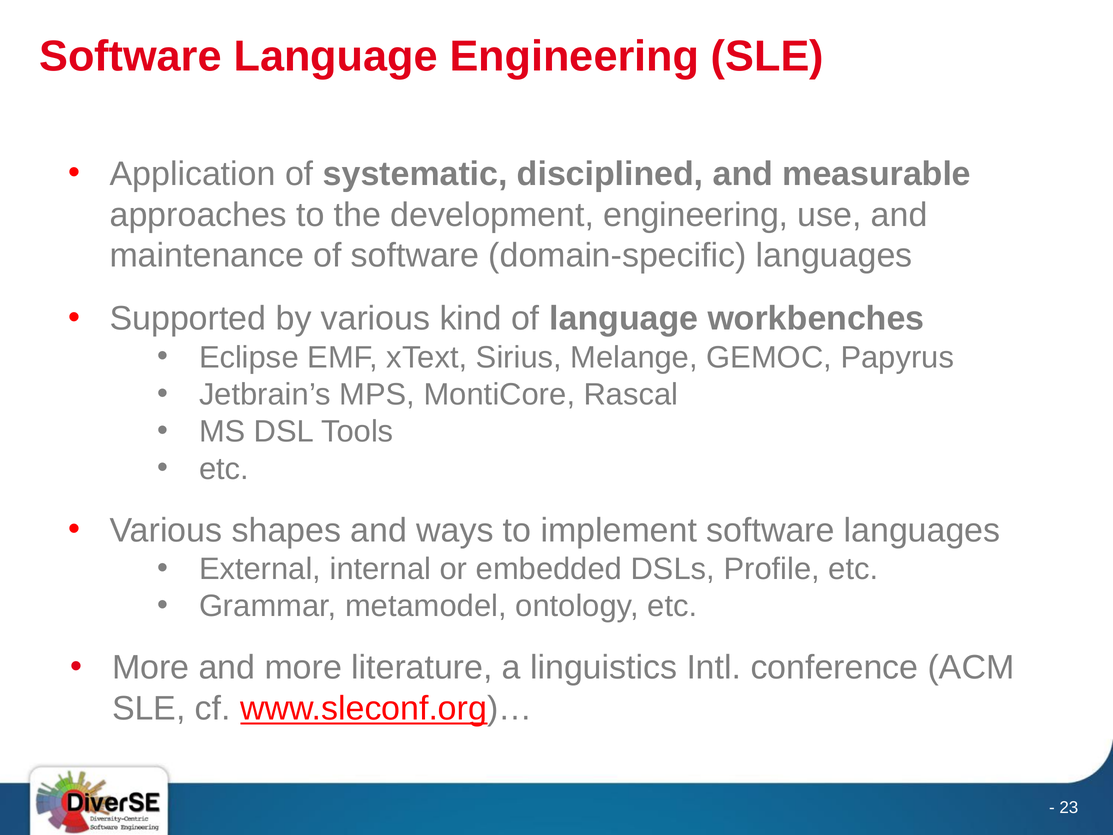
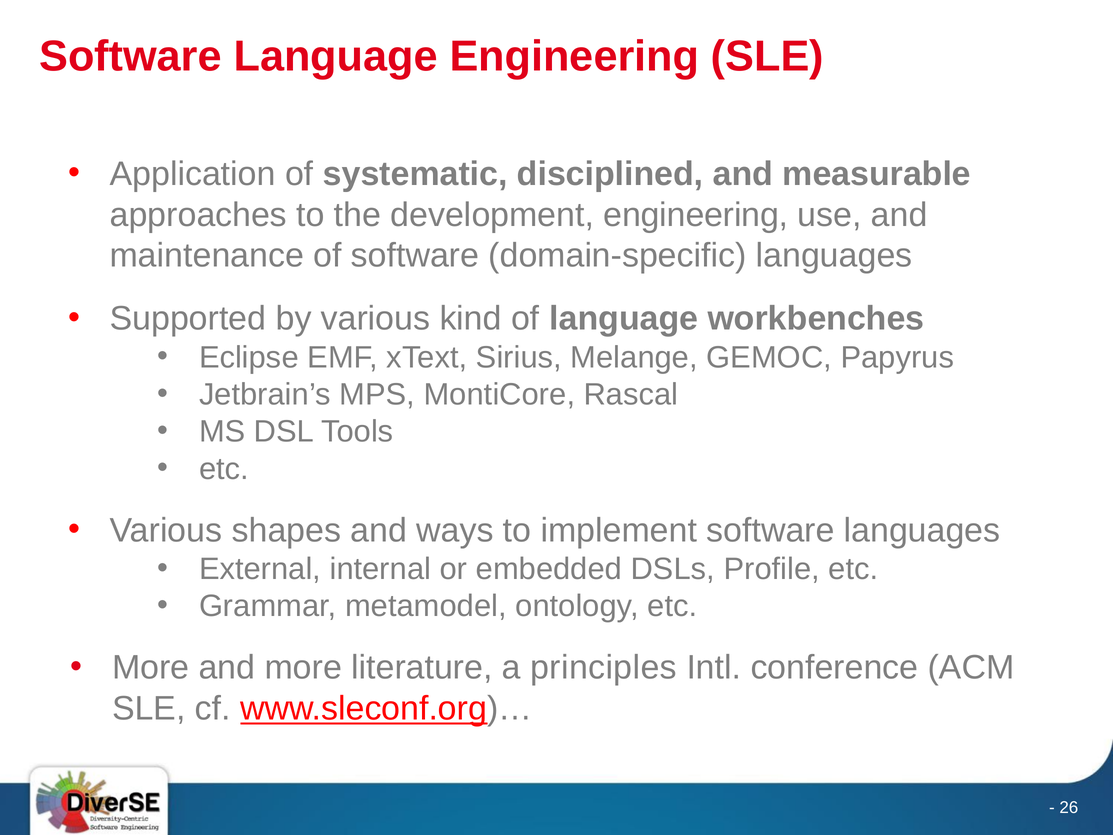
linguistics: linguistics -> principles
23: 23 -> 26
